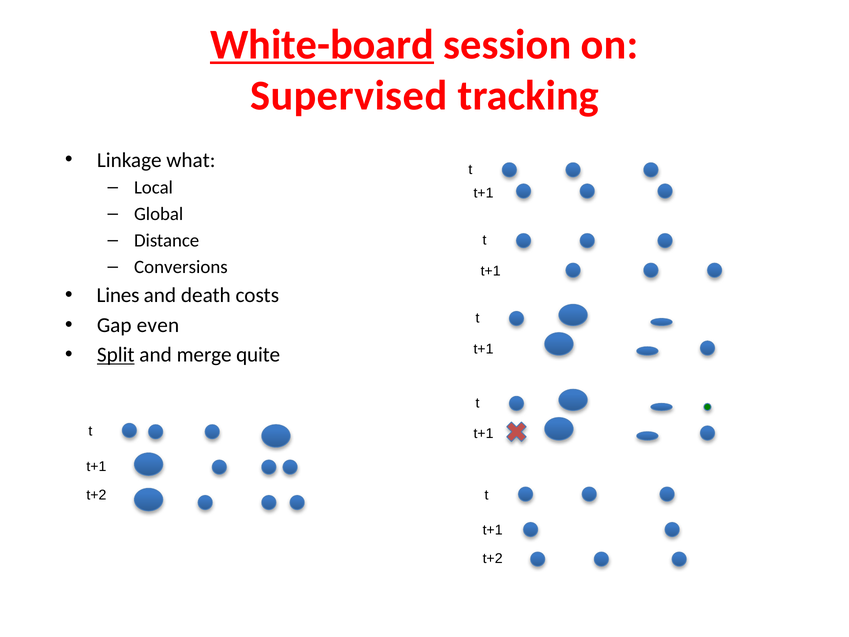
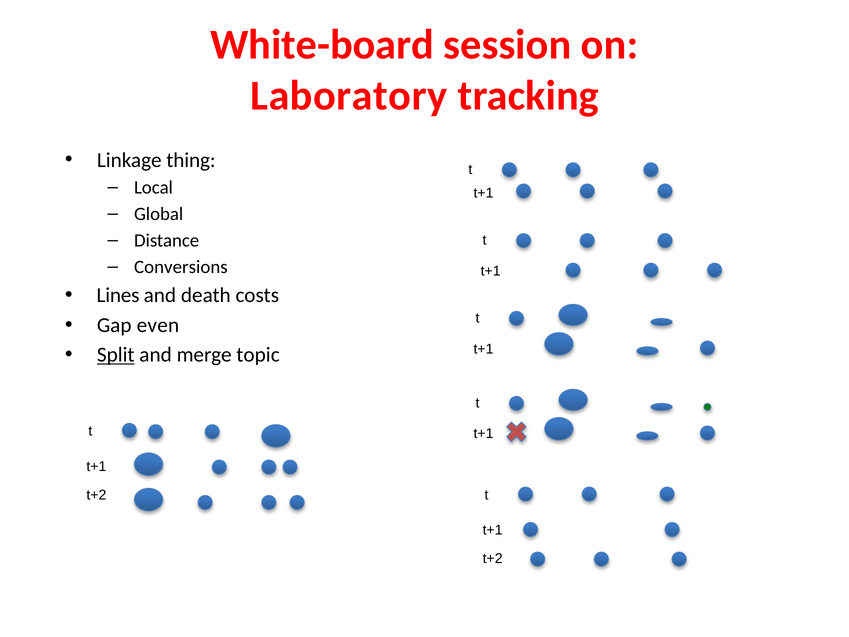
White-board underline: present -> none
Supervised: Supervised -> Laboratory
what: what -> thing
quite: quite -> topic
